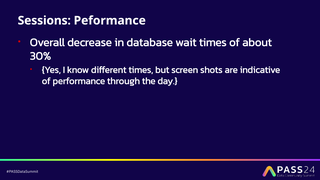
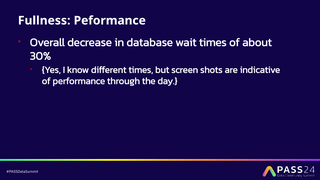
Sessions: Sessions -> Fullness
